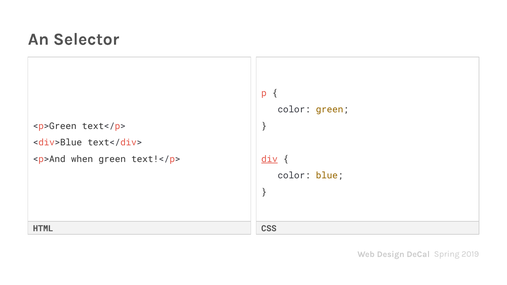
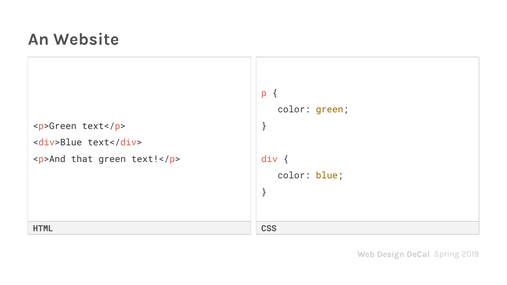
Selector: Selector -> Website
when: when -> that
div underline: present -> none
